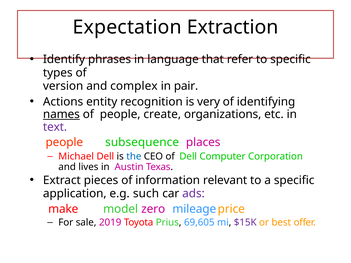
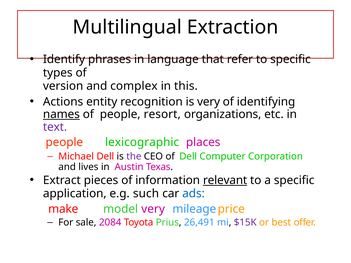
Expectation: Expectation -> Multilingual
pair: pair -> this
create: create -> resort
subsequence: subsequence -> lexicographic
the colour: blue -> purple
relevant underline: none -> present
ads colour: purple -> blue
model zero: zero -> very
2019: 2019 -> 2084
69,605: 69,605 -> 26,491
